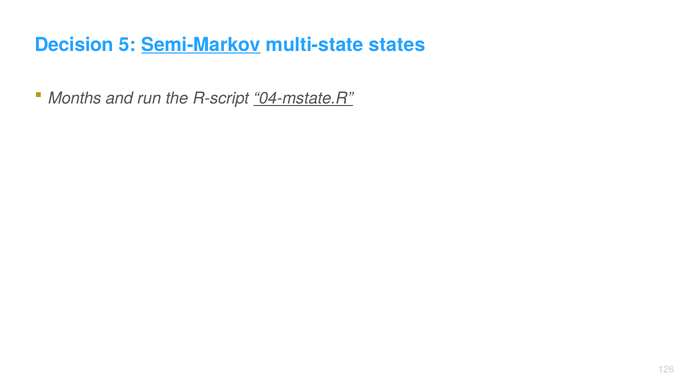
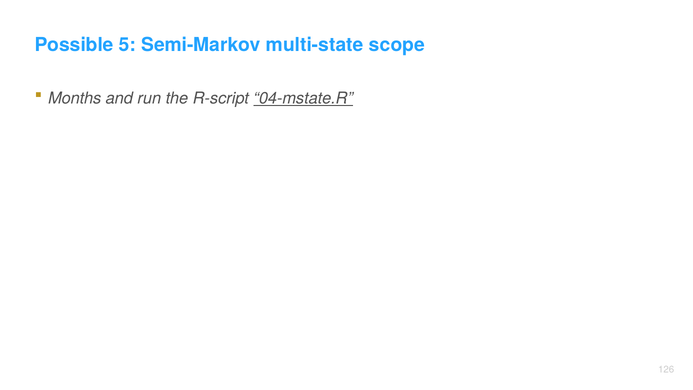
Decision: Decision -> Possible
Semi-Markov underline: present -> none
states: states -> scope
